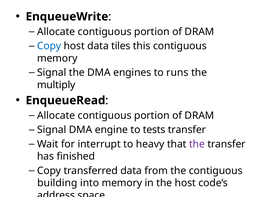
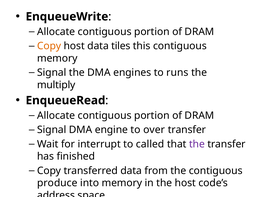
Copy at (49, 46) colour: blue -> orange
tests: tests -> over
heavy: heavy -> called
building: building -> produce
